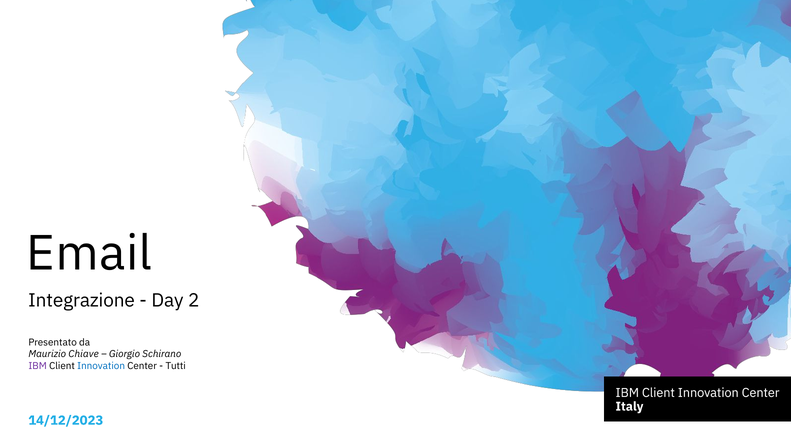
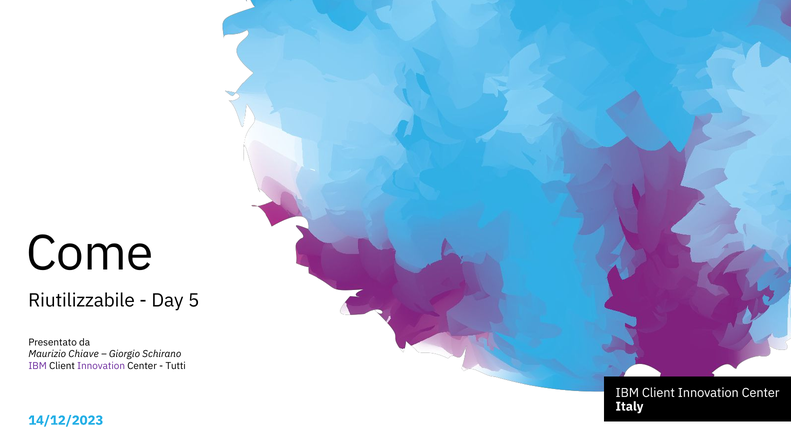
Email: Email -> Come
Integrazione: Integrazione -> Riutilizzabile
2: 2 -> 5
Innovation colour: blue -> purple
